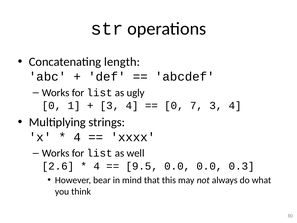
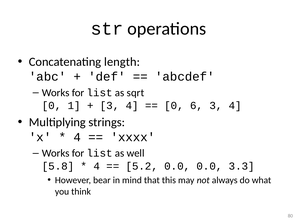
ugly: ugly -> sqrt
7: 7 -> 6
2.6: 2.6 -> 5.8
9.5: 9.5 -> 5.2
0.3: 0.3 -> 3.3
